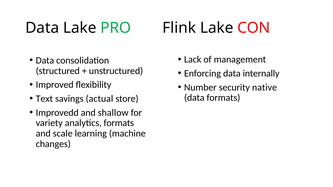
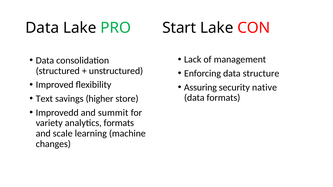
Flink: Flink -> Start
internally: internally -> structure
Number: Number -> Assuring
actual: actual -> higher
shallow: shallow -> summit
